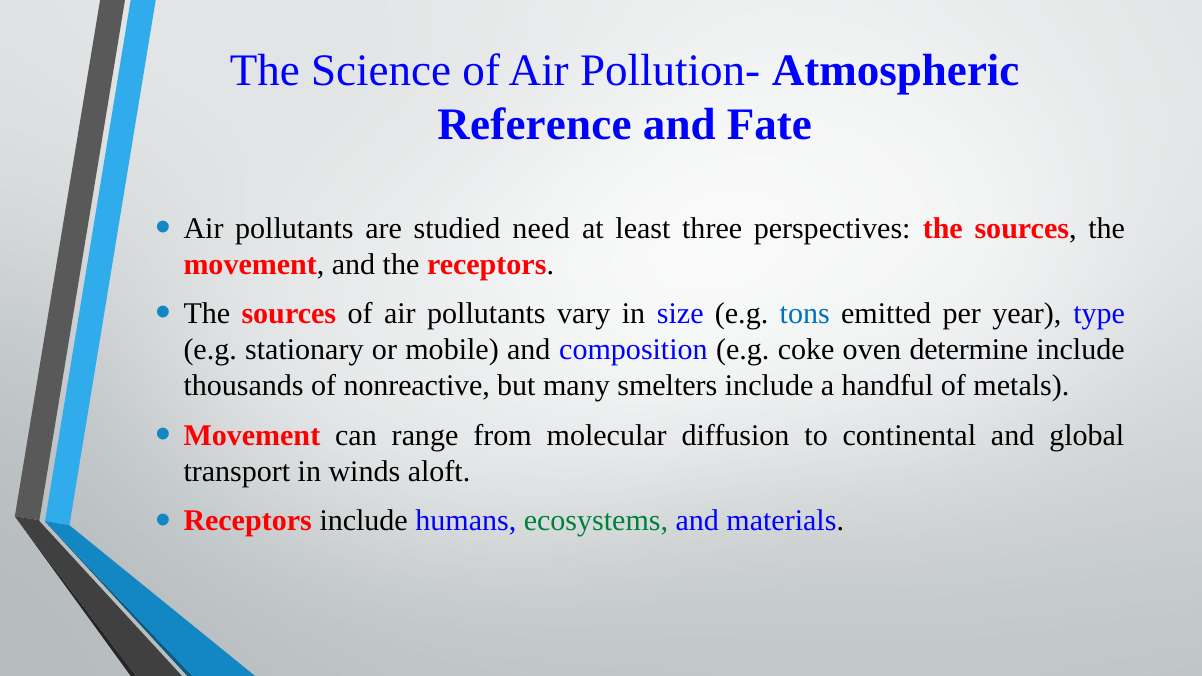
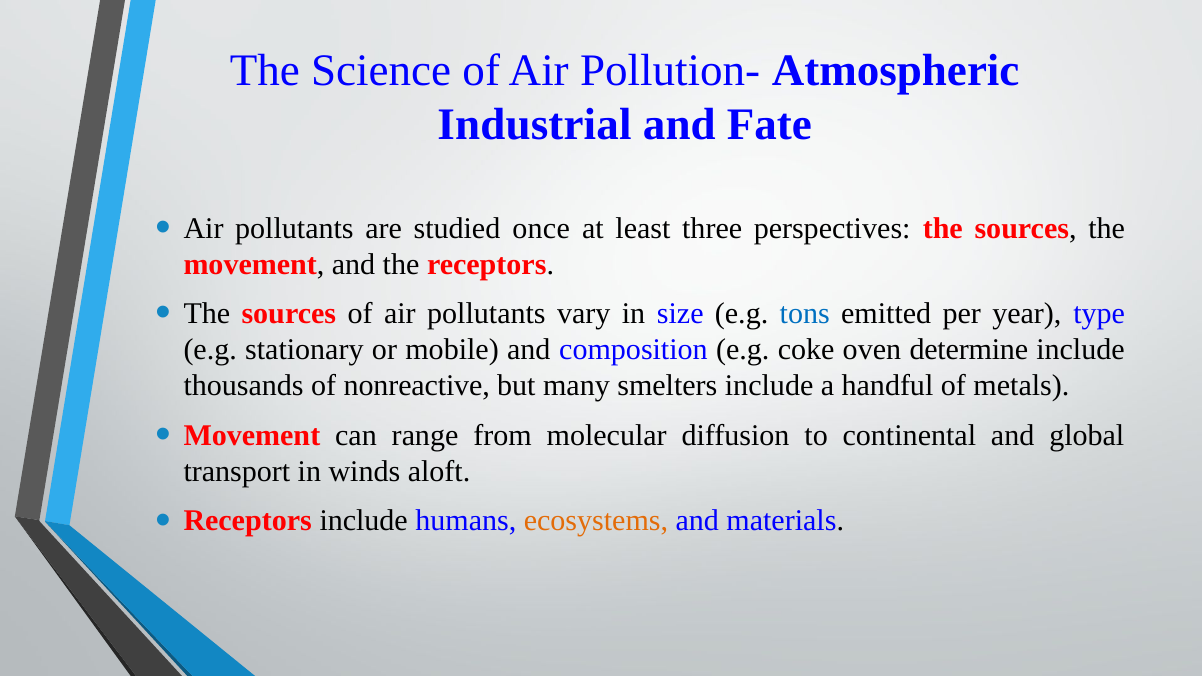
Reference: Reference -> Industrial
need: need -> once
ecosystems colour: green -> orange
